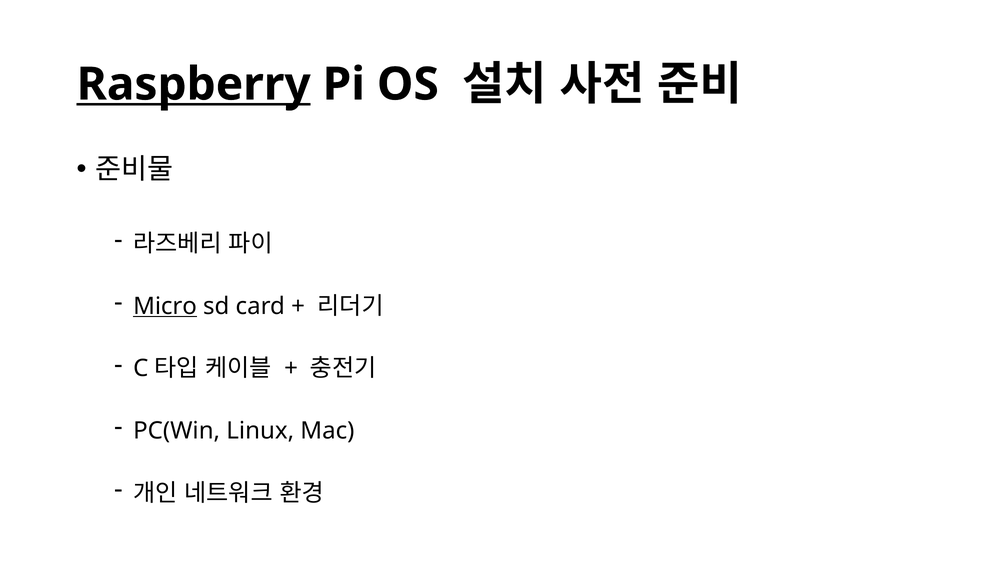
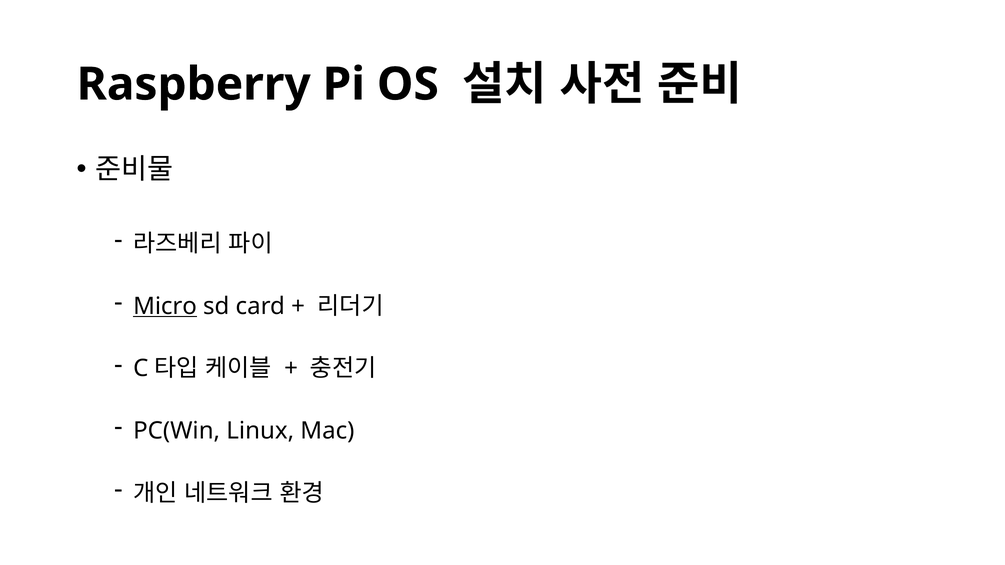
Raspberry underline: present -> none
